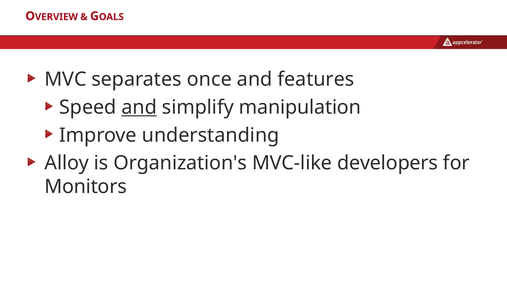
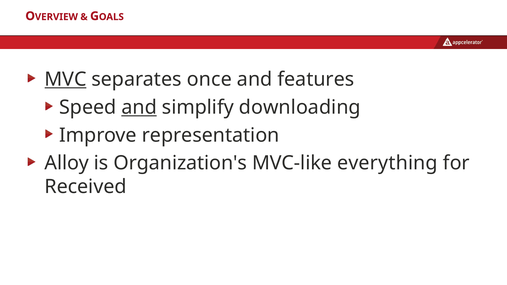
MVC underline: none -> present
manipulation: manipulation -> downloading
understanding: understanding -> representation
developers: developers -> everything
Monitors: Monitors -> Received
